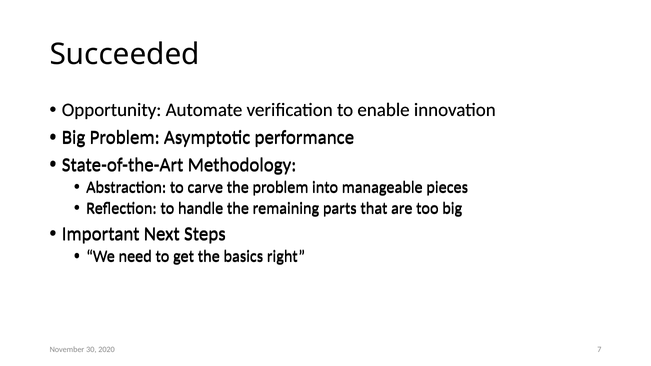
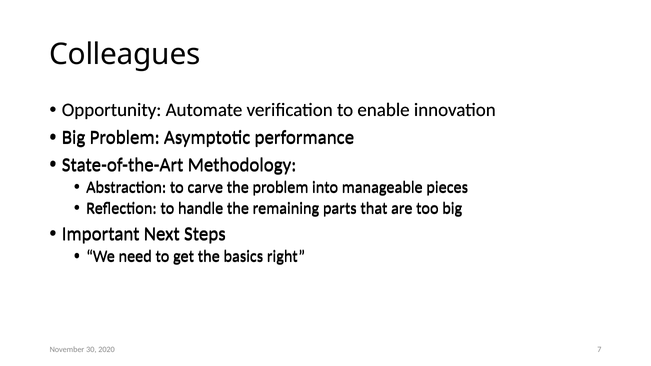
Succeeded: Succeeded -> Colleagues
